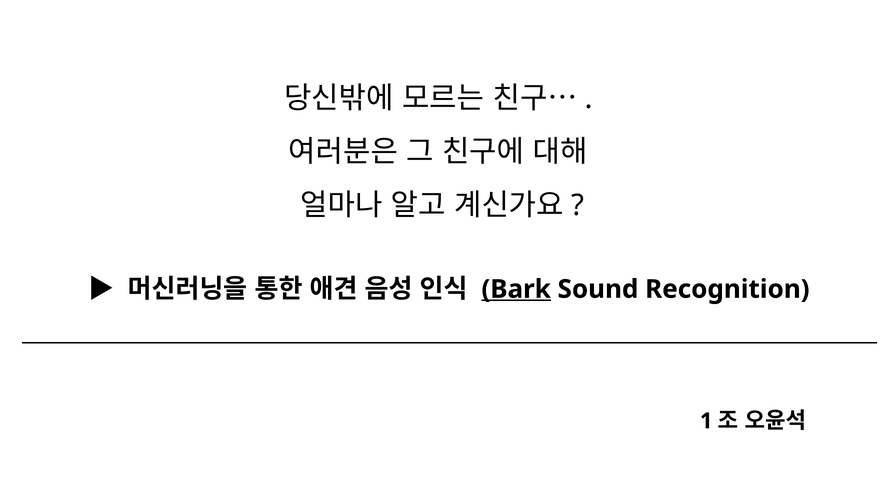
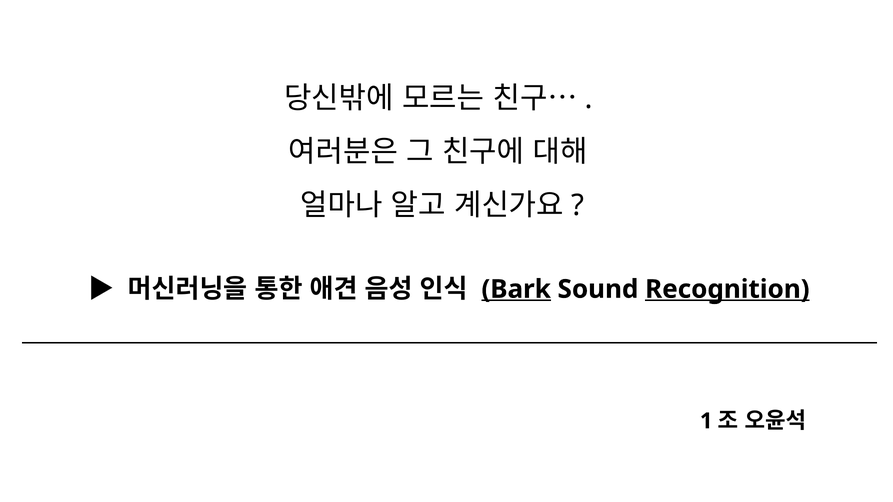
Recognition underline: none -> present
